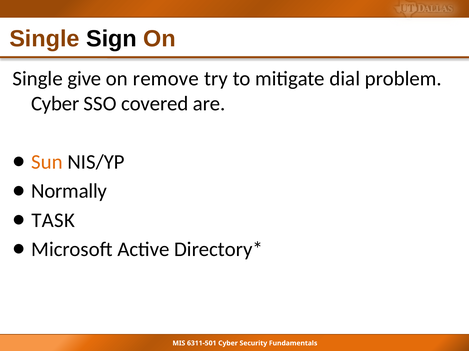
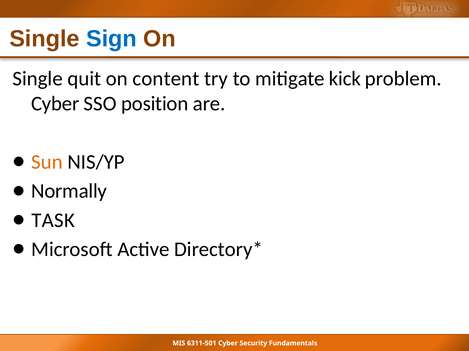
Sign colour: black -> blue
give: give -> quit
remove: remove -> content
dial: dial -> kick
covered: covered -> position
